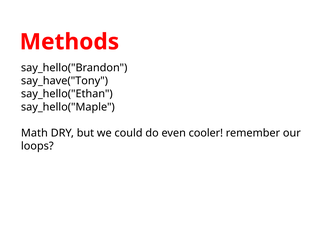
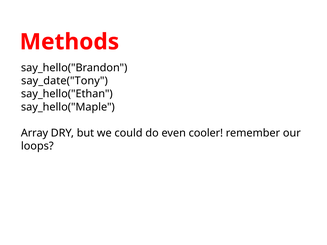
say_have("Tony: say_have("Tony -> say_date("Tony
Math: Math -> Array
